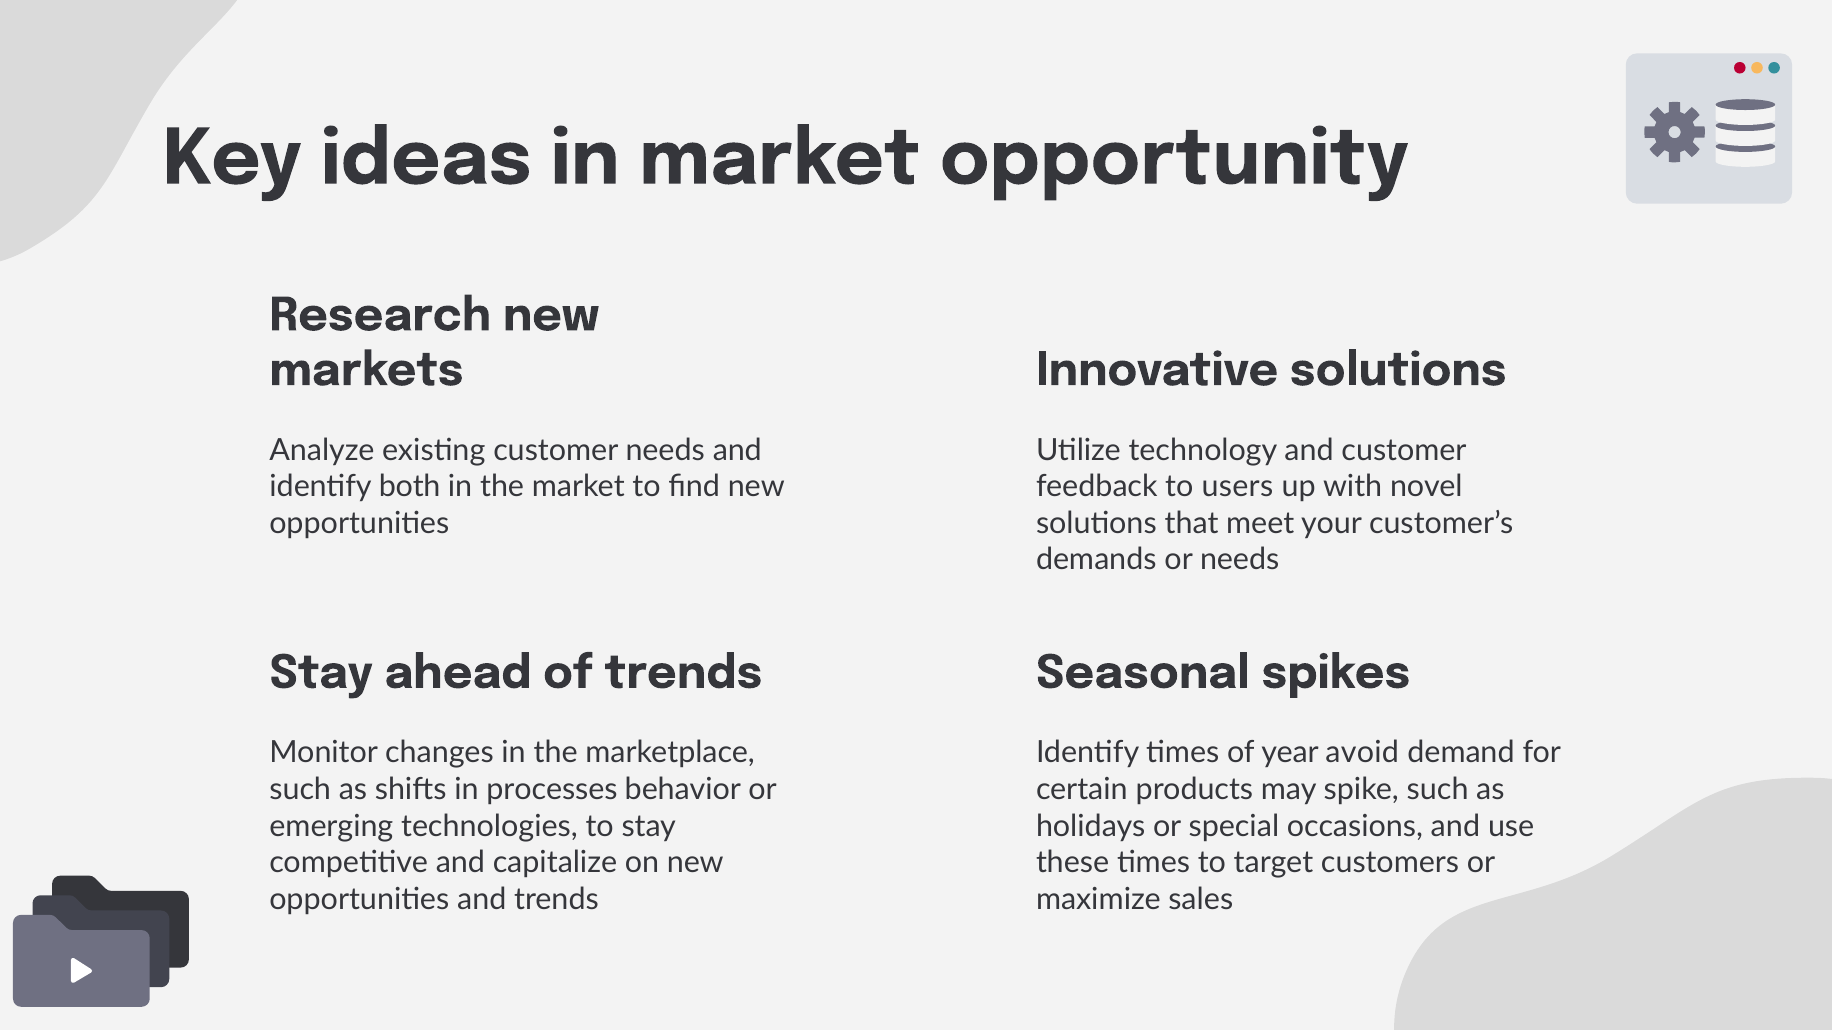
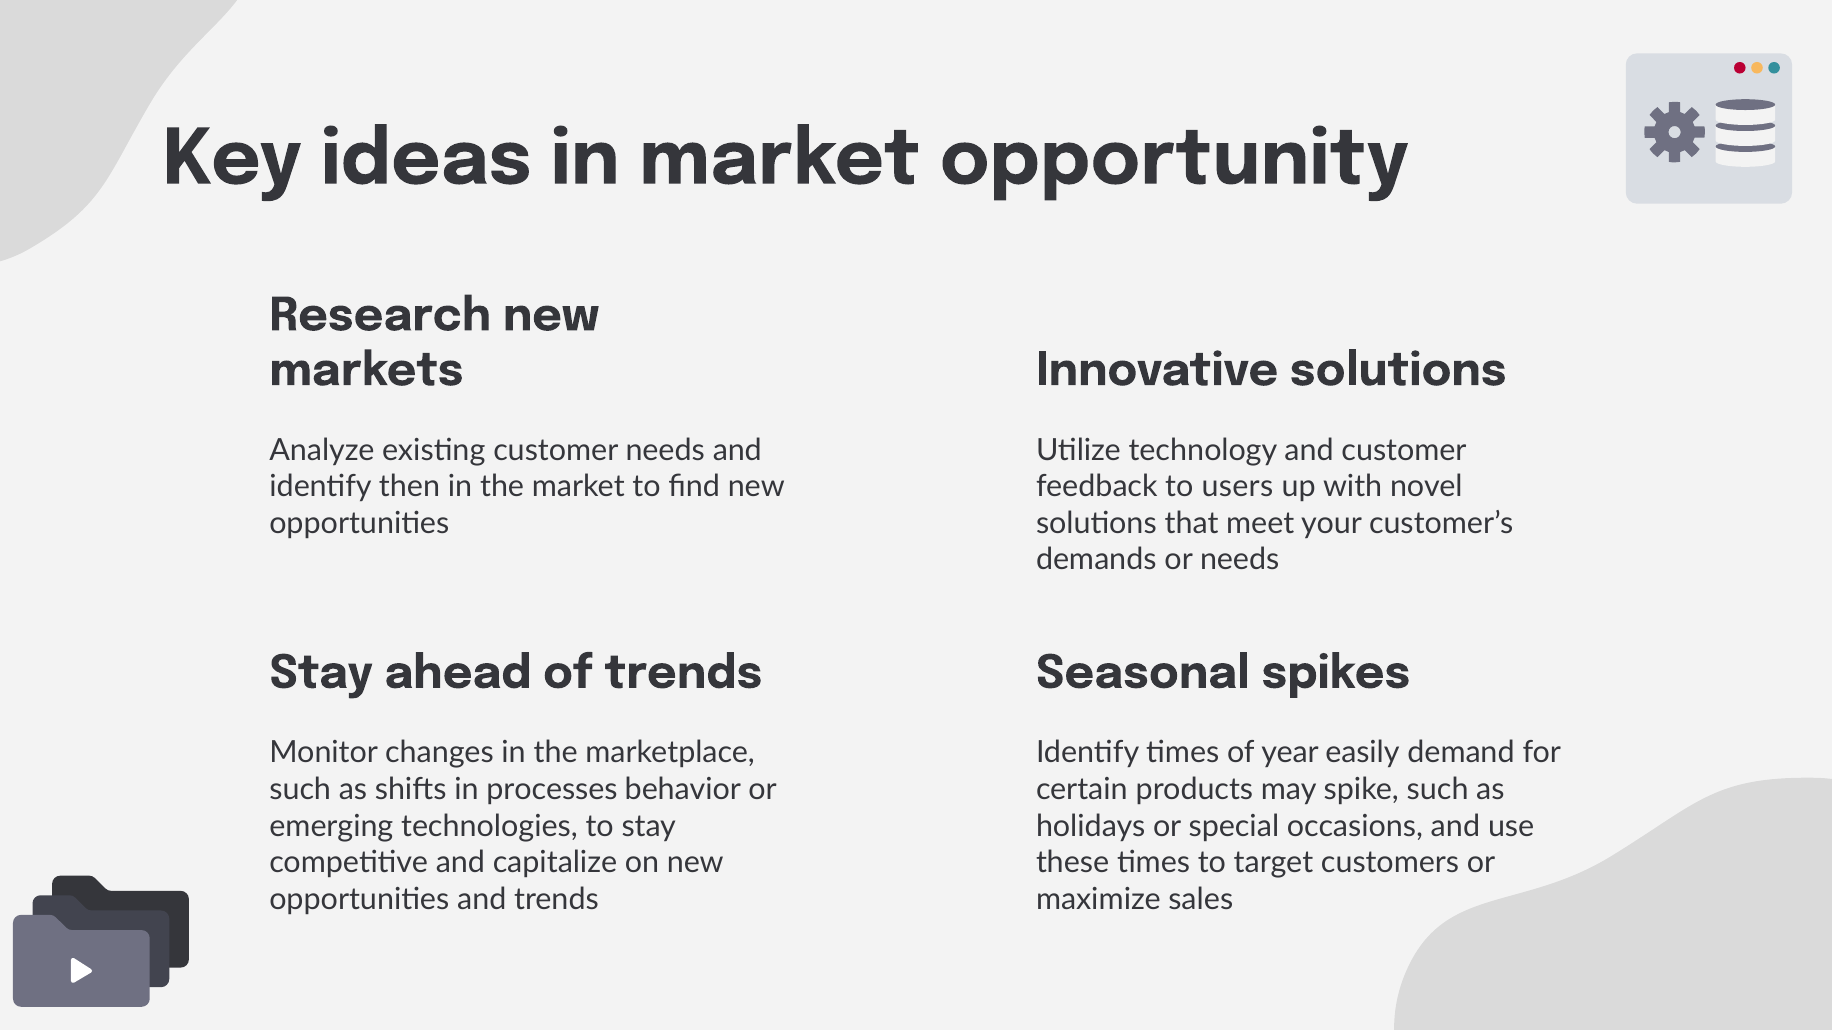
both: both -> then
avoid: avoid -> easily
